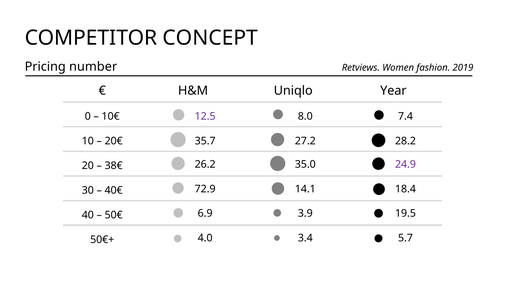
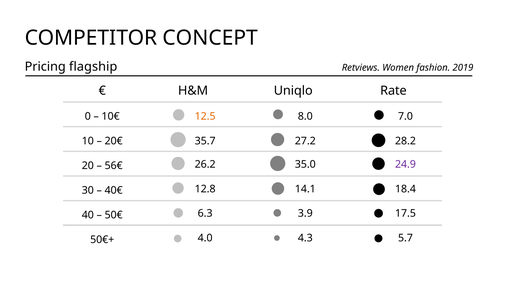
number: number -> flagship
Year: Year -> Rate
12.5 colour: purple -> orange
7.4: 7.4 -> 7.0
38€: 38€ -> 56€
72.9: 72.9 -> 12.8
6.9: 6.9 -> 6.3
19.5: 19.5 -> 17.5
3.4: 3.4 -> 4.3
